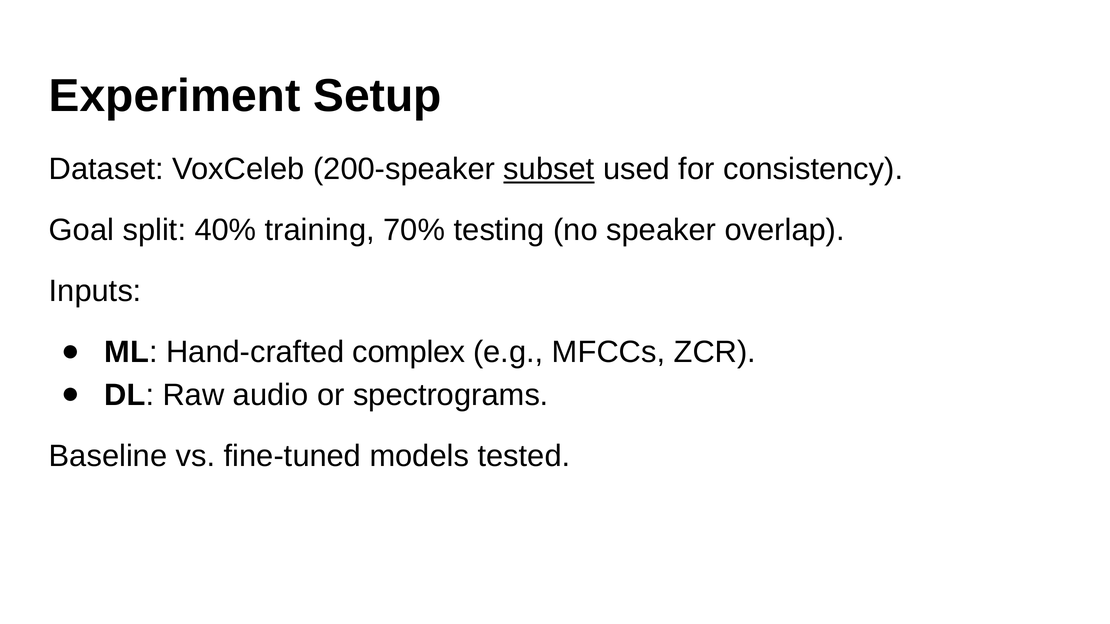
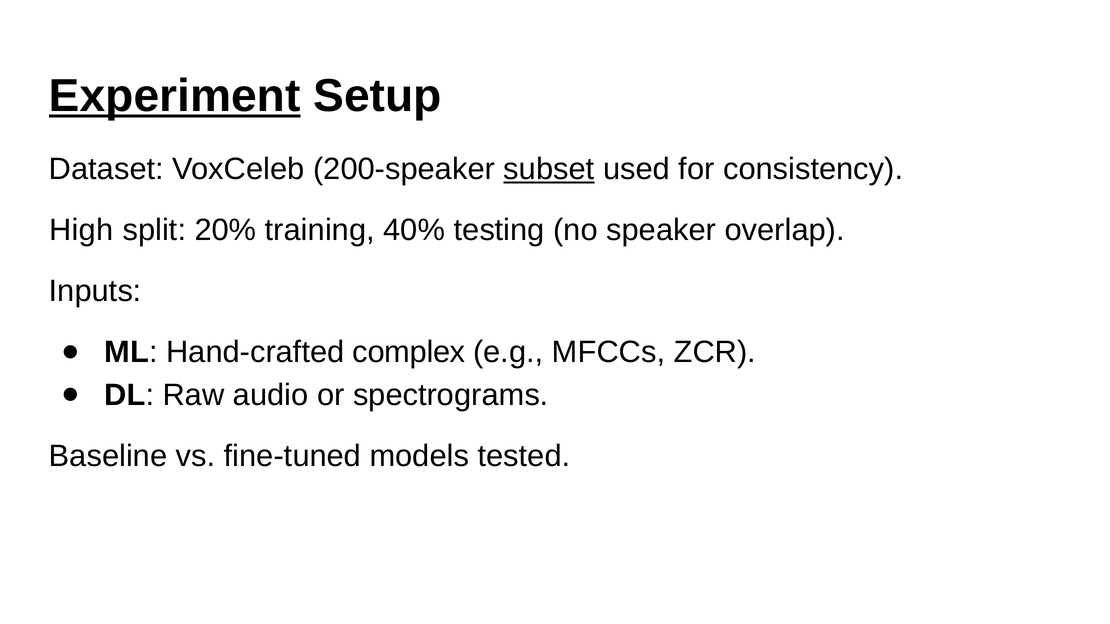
Experiment underline: none -> present
Goal: Goal -> High
40%: 40% -> 20%
70%: 70% -> 40%
